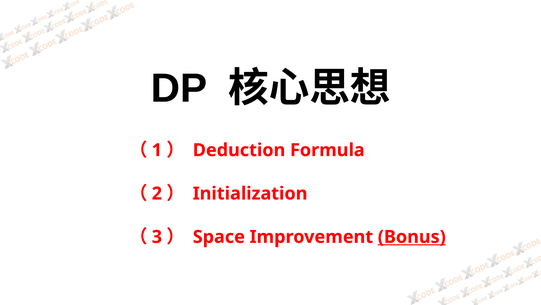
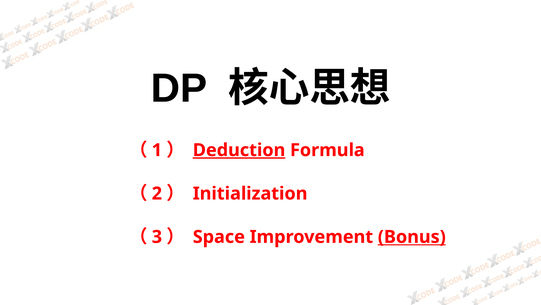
Deduction underline: none -> present
